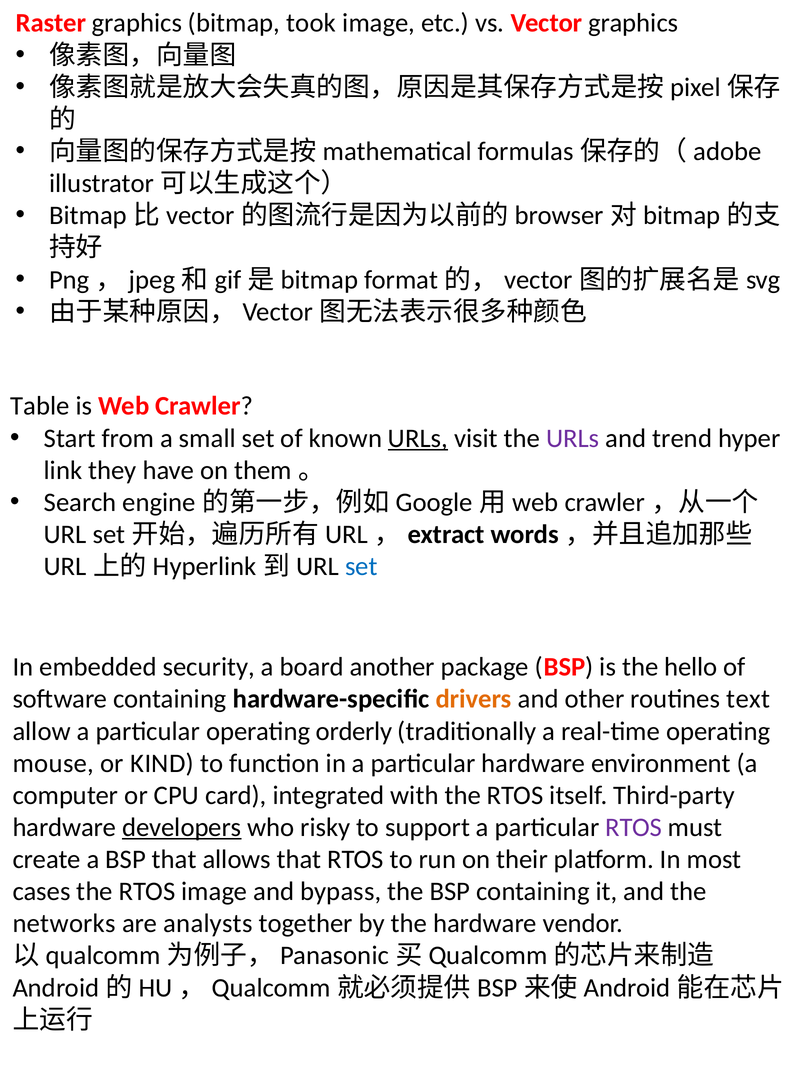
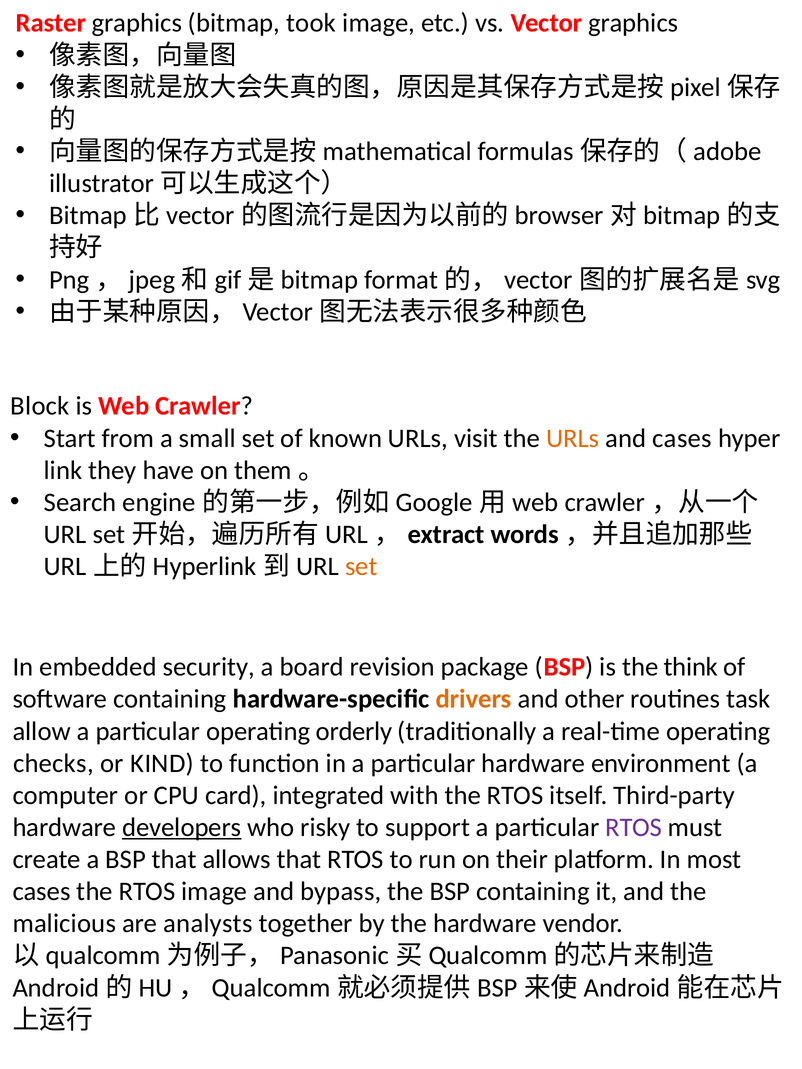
Table: Table -> Block
URLs at (418, 438) underline: present -> none
URLs at (573, 438) colour: purple -> orange
and trend: trend -> cases
set at (361, 567) colour: blue -> orange
another: another -> revision
hello: hello -> think
text: text -> task
mouse: mouse -> checks
networks: networks -> malicious
